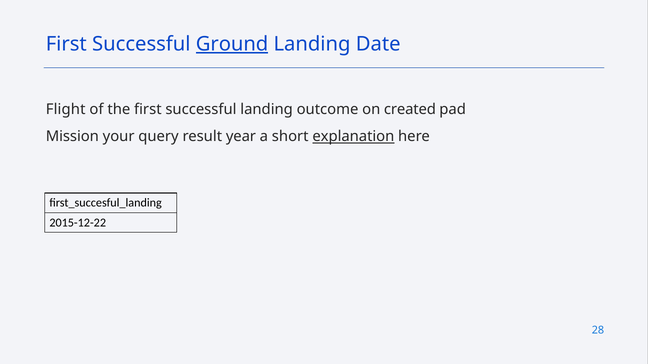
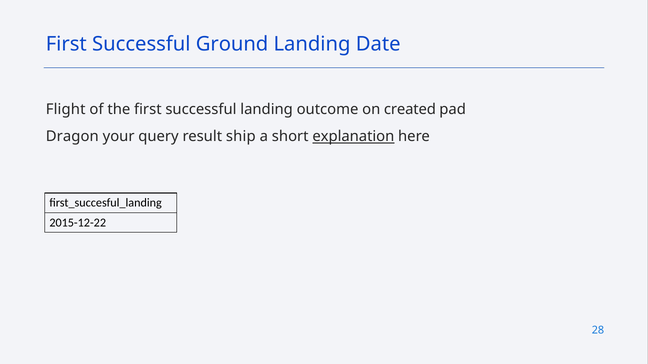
Ground underline: present -> none
Mission: Mission -> Dragon
year: year -> ship
